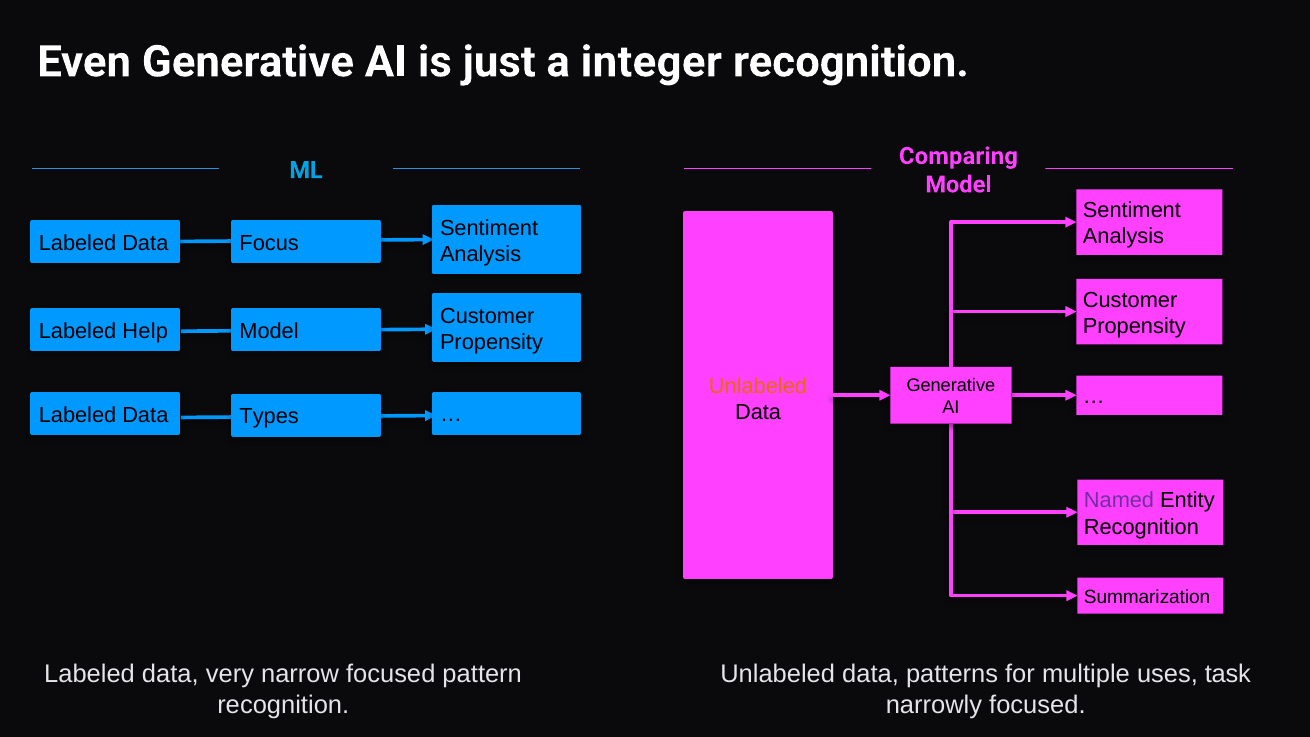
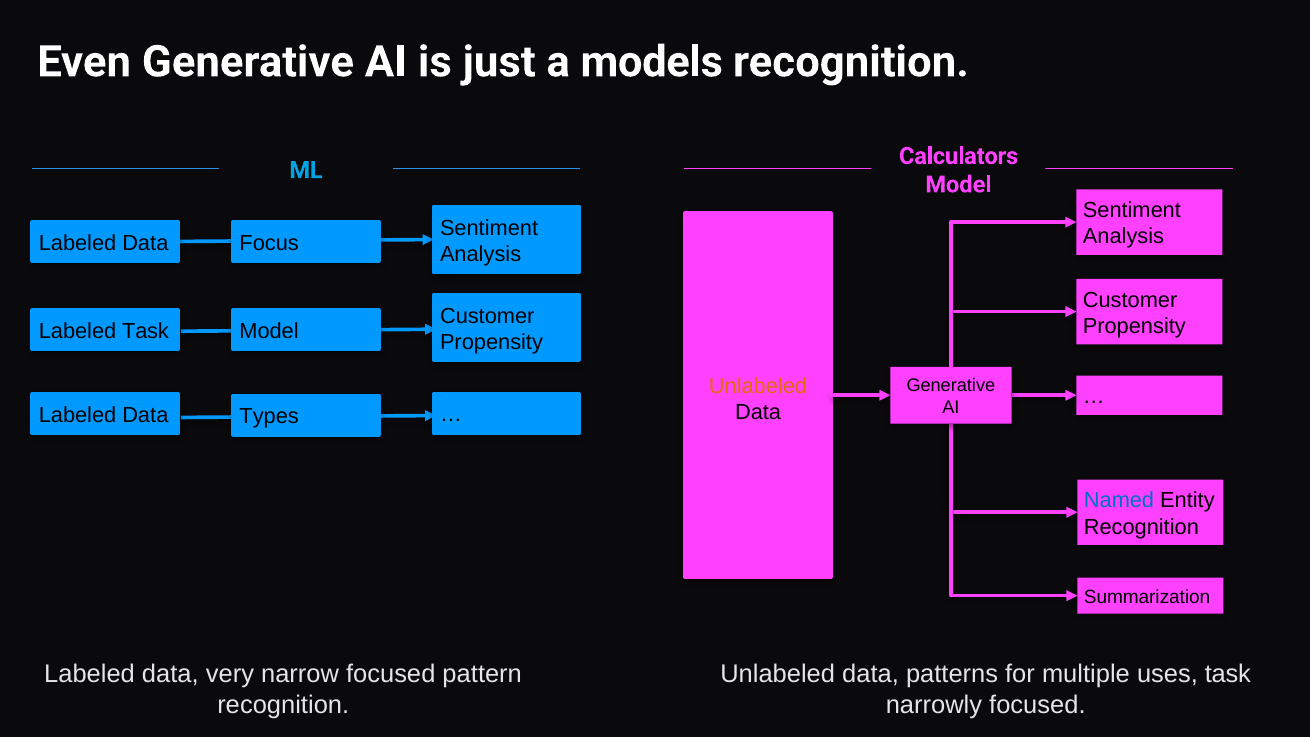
integer: integer -> models
Comparing: Comparing -> Calculators
Labeled Help: Help -> Task
Named colour: purple -> blue
